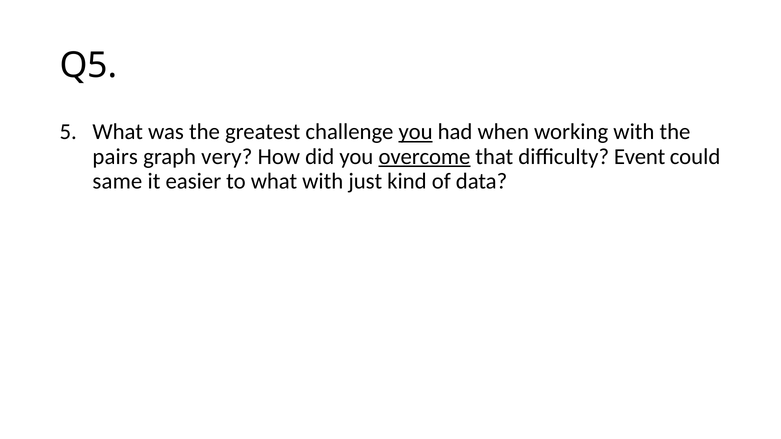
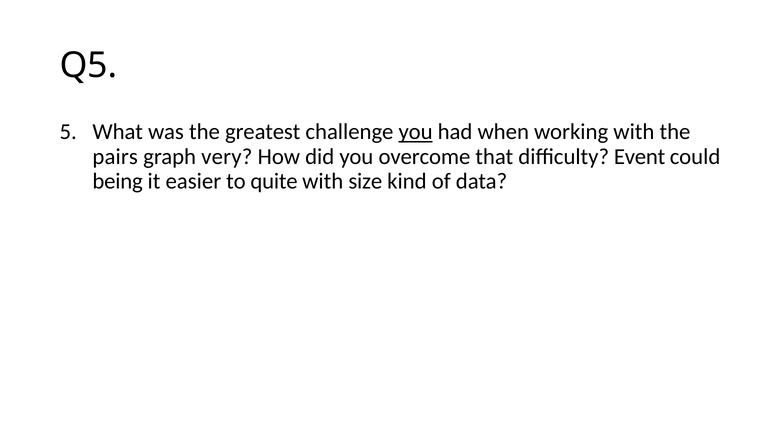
overcome underline: present -> none
same: same -> being
to what: what -> quite
just: just -> size
